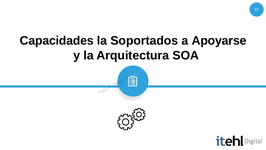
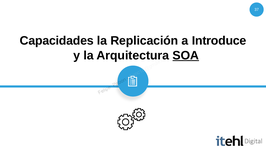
Soportados: Soportados -> Replicación
Apoyarse: Apoyarse -> Introduce
SOA underline: none -> present
